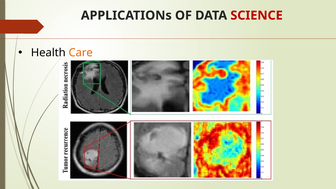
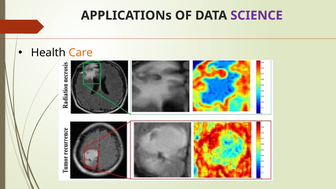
SCIENCE colour: red -> purple
